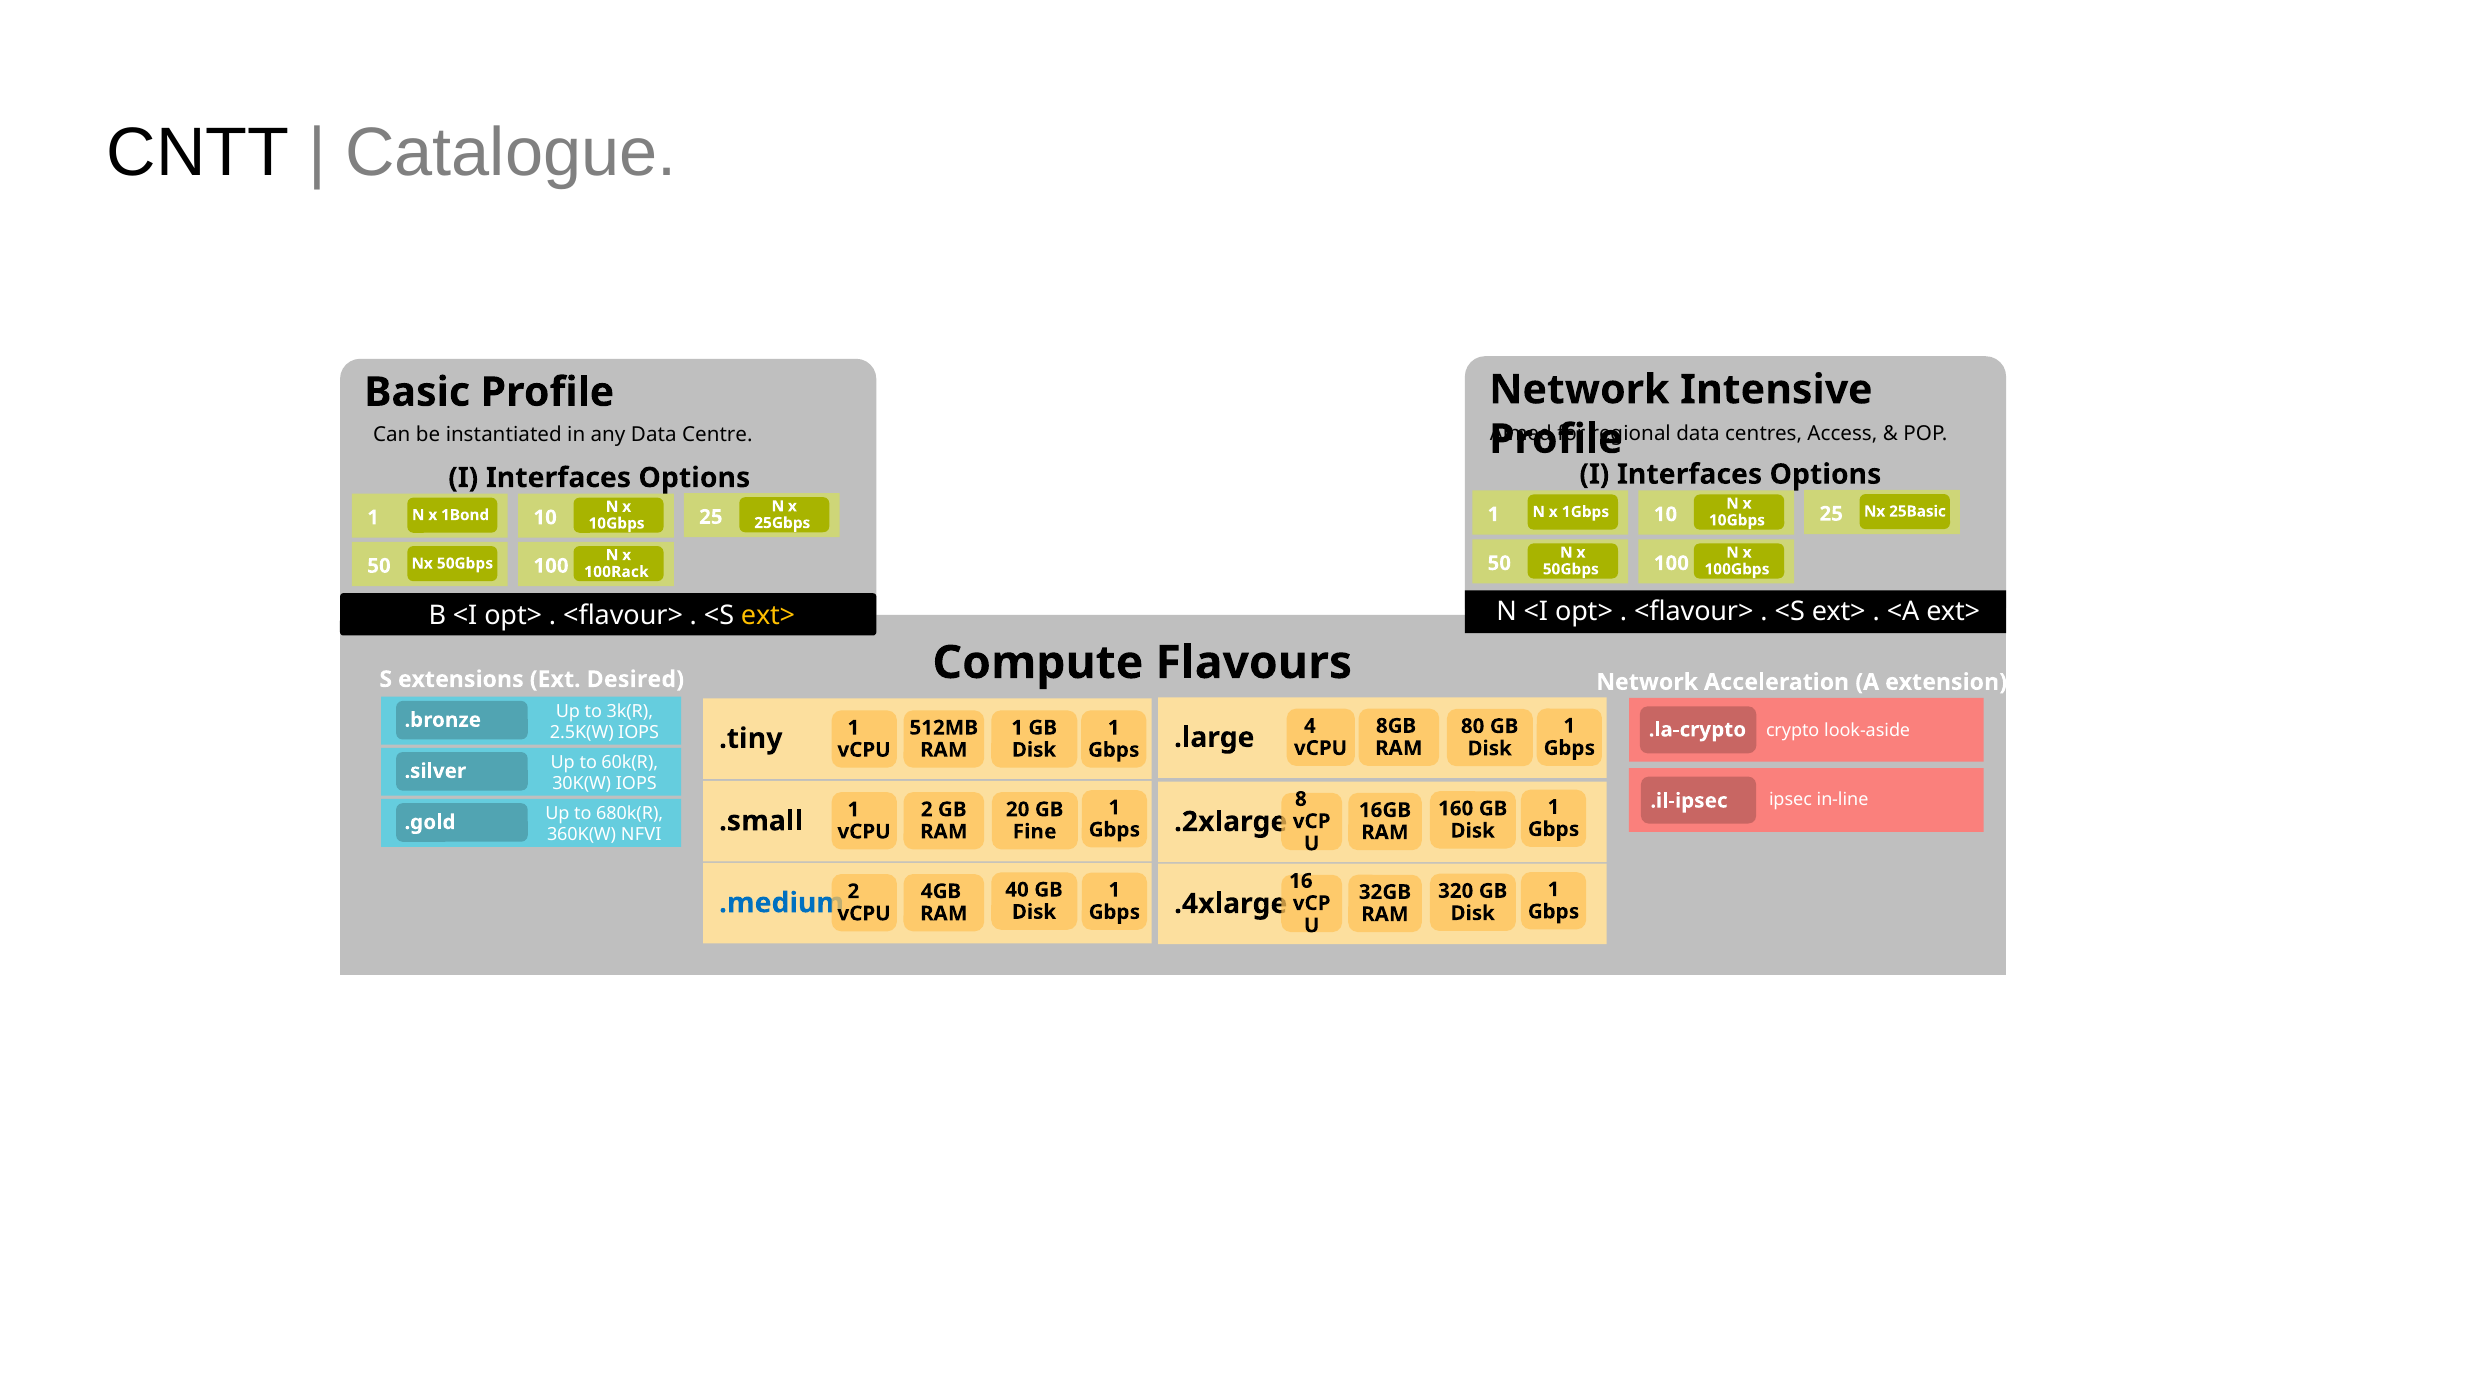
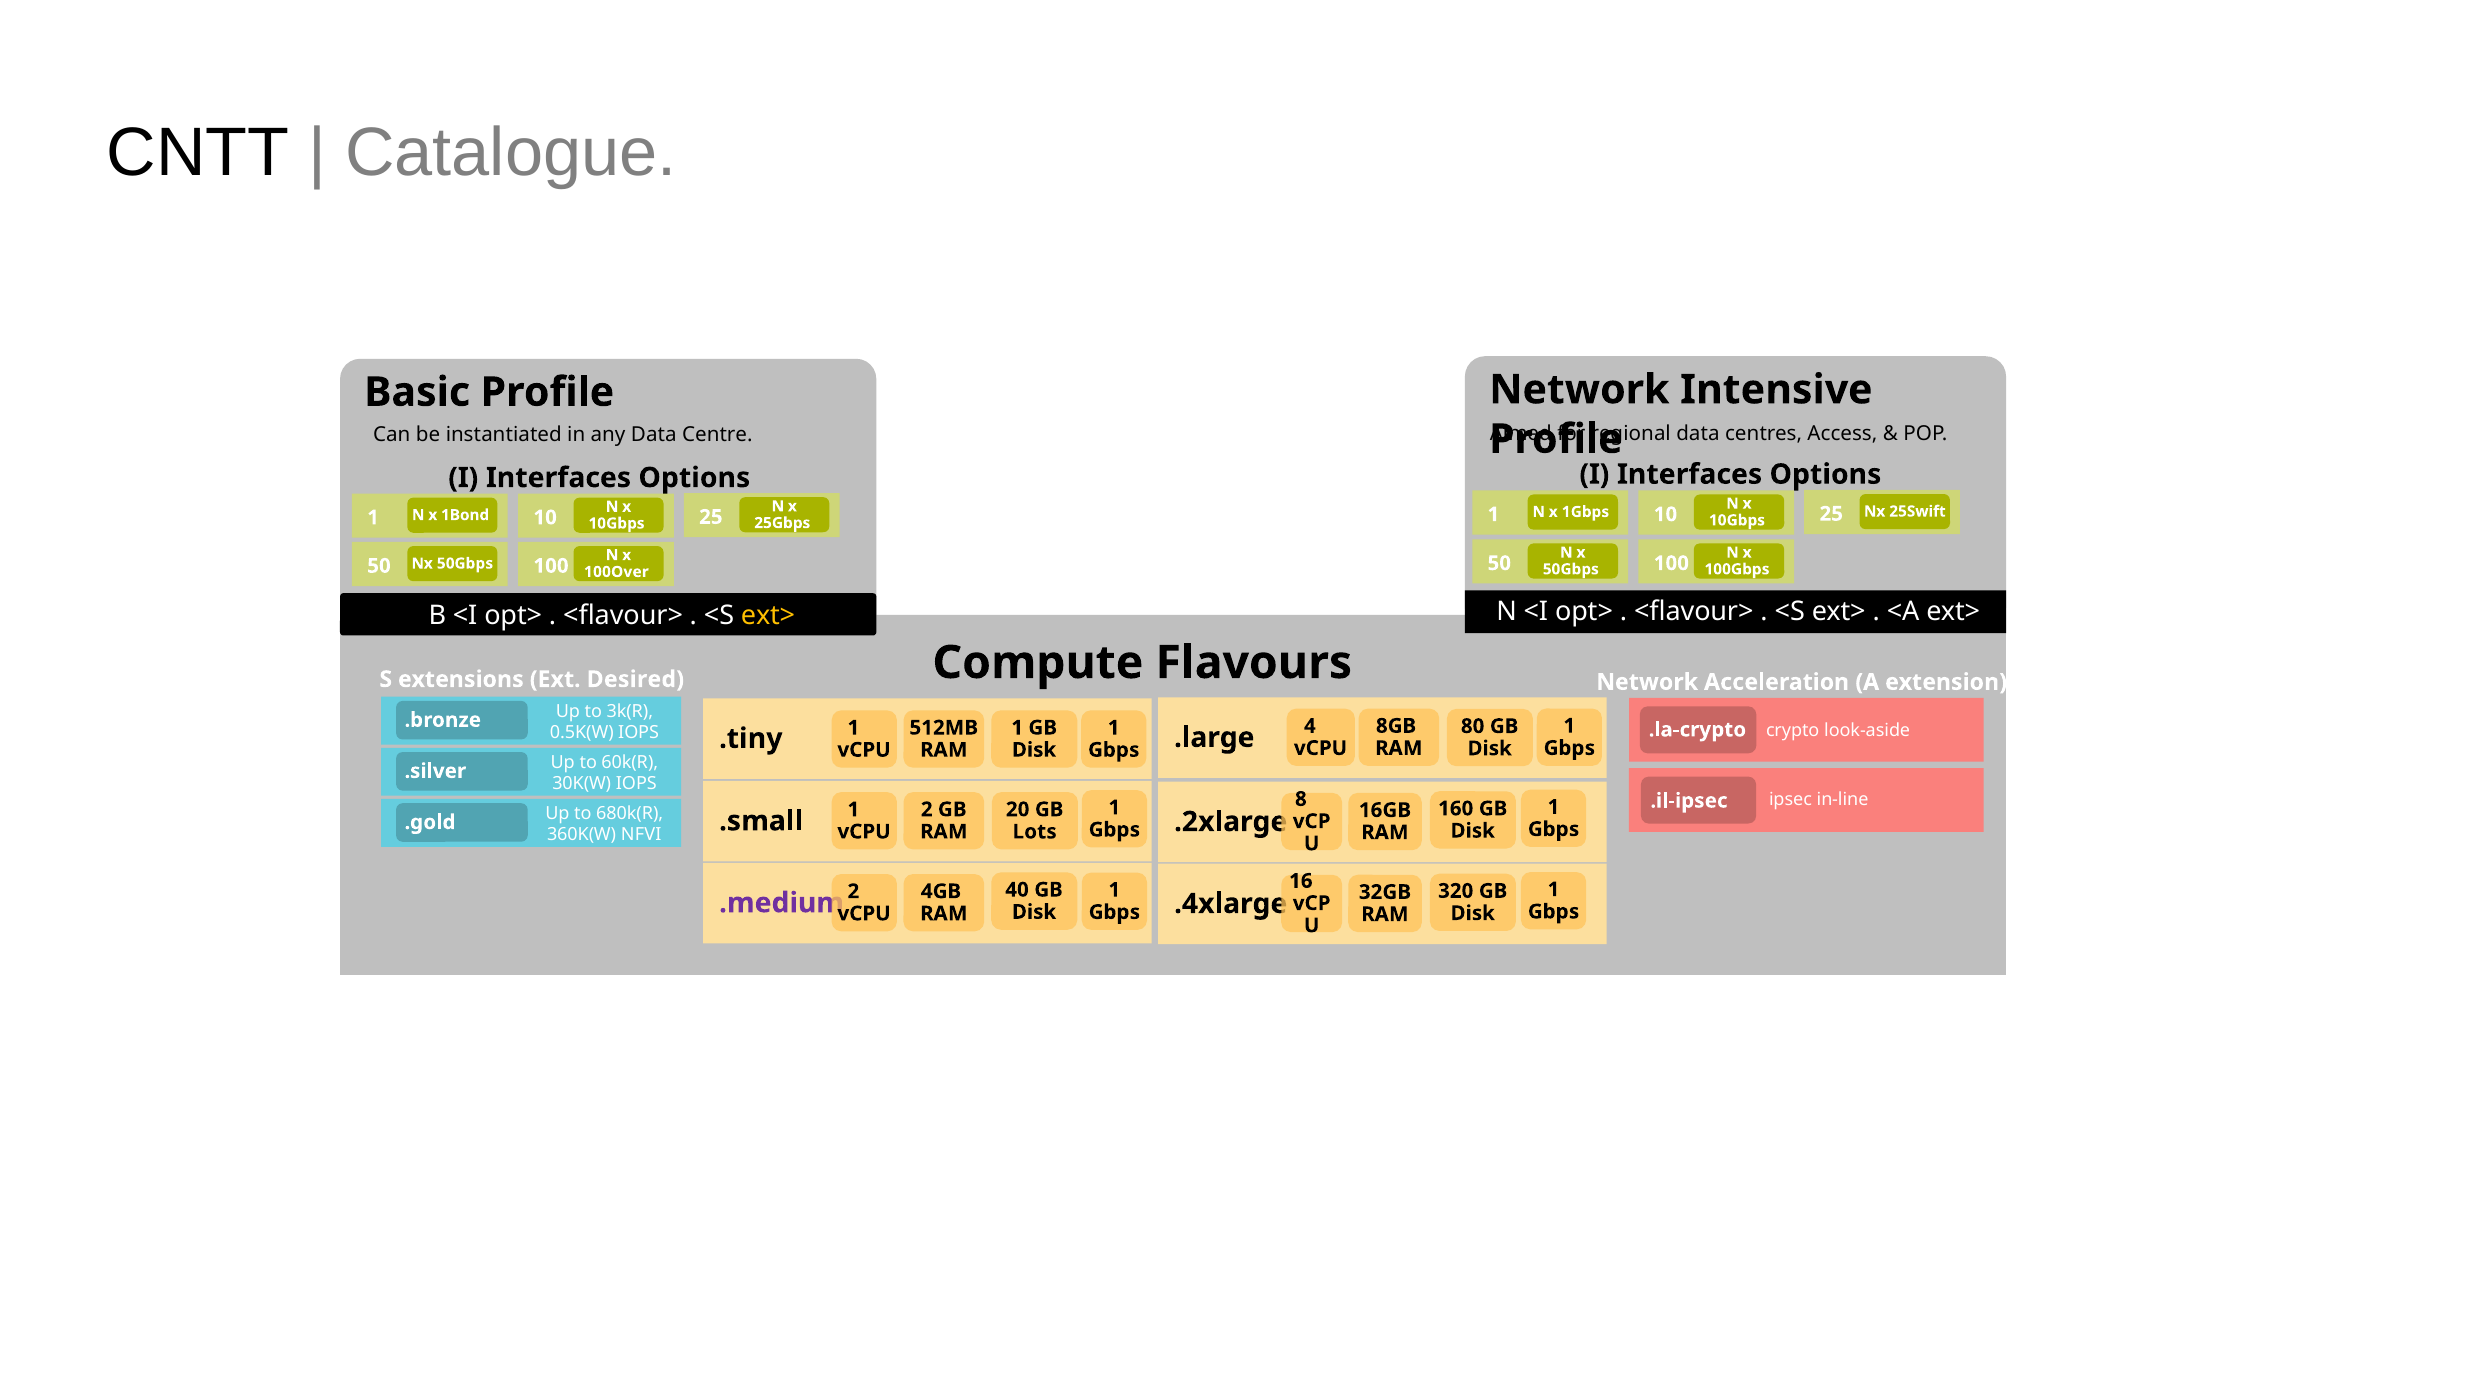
25Basic: 25Basic -> 25Swift
100Rack: 100Rack -> 100Over
2.5K(W: 2.5K(W -> 0.5K(W
Fine: Fine -> Lots
.medium colour: blue -> purple
